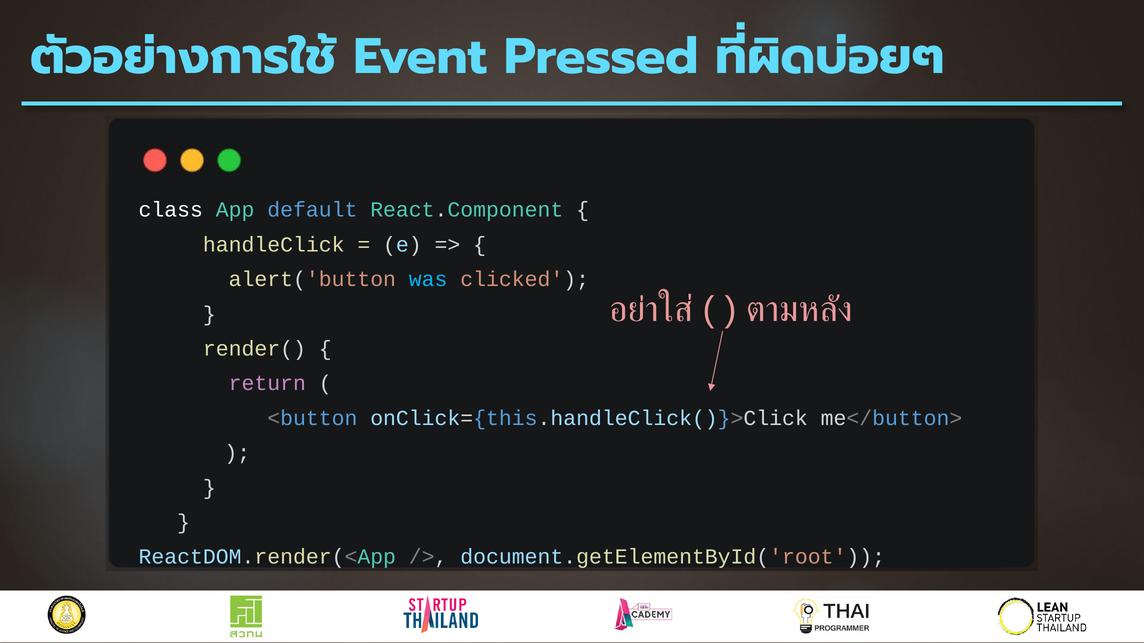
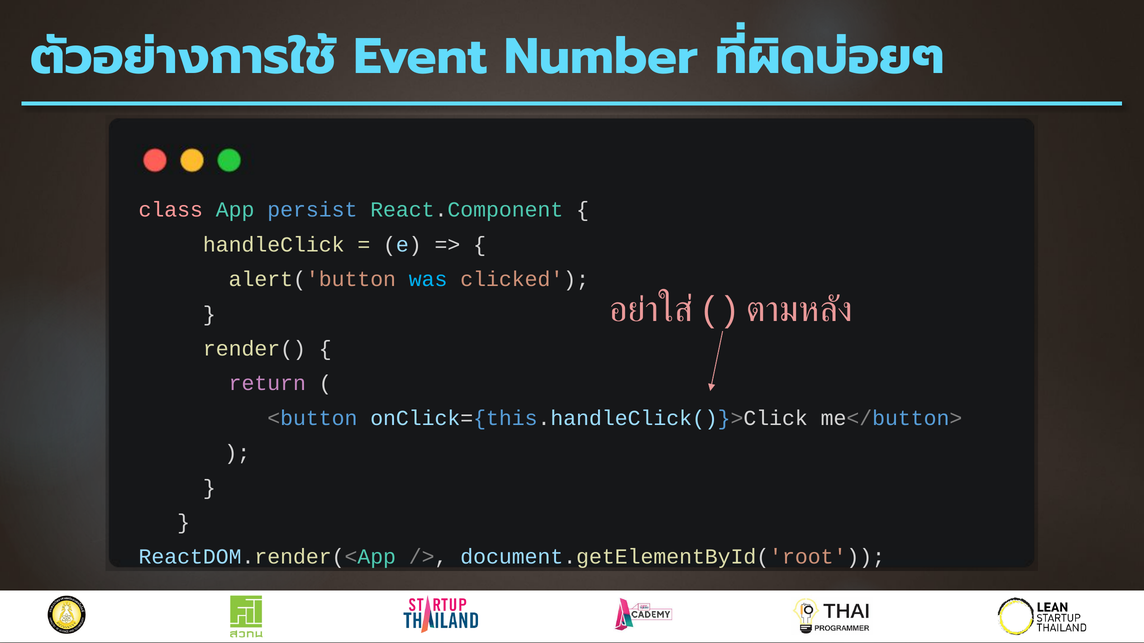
Pressed: Pressed -> Number
class colour: white -> pink
default: default -> persist
